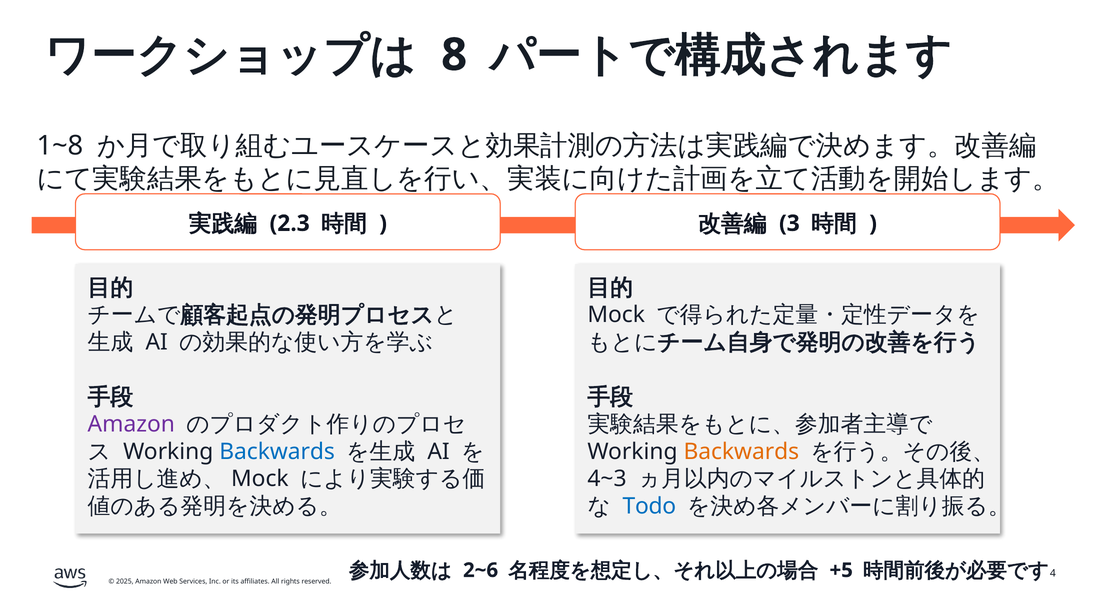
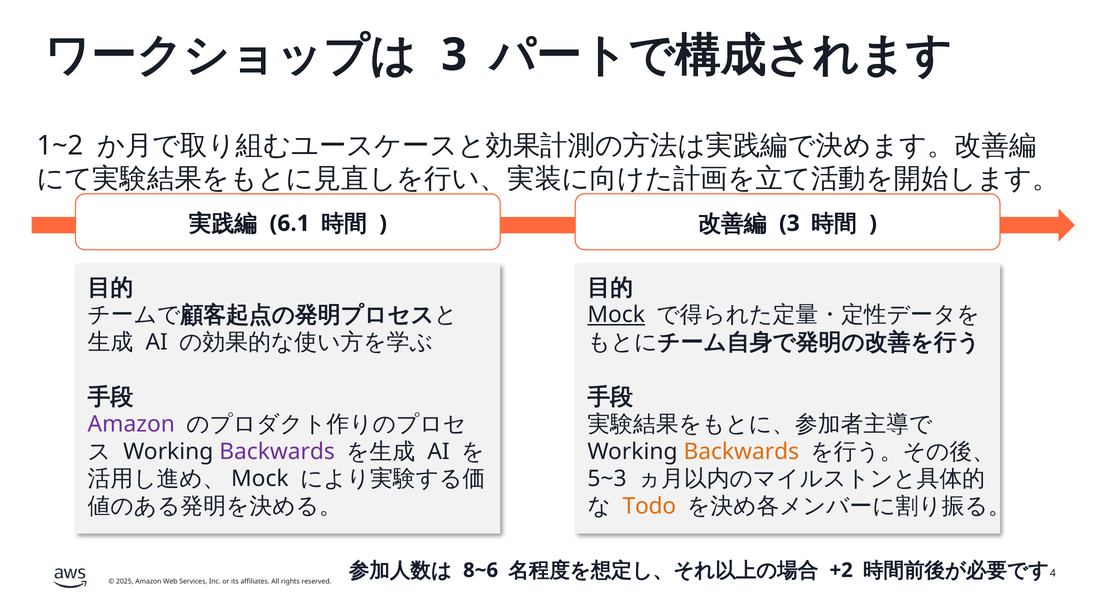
8 at (454, 55): 8 -> 3
1~8: 1~8 -> 1~2
2.3: 2.3 -> 6.1
Mock underline: none -> present
Backwards at (277, 452) colour: blue -> purple
4~3: 4~3 -> 5~3
Todo colour: blue -> orange
2~6: 2~6 -> 8~6
+5: +5 -> +2
